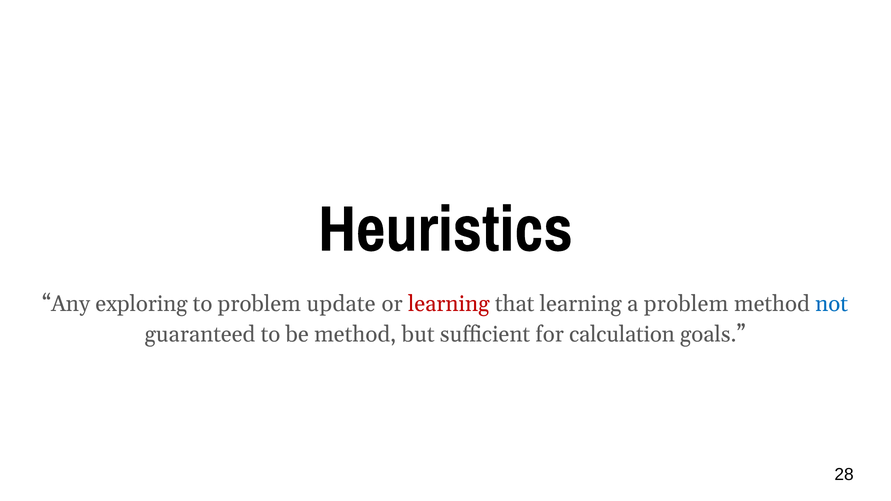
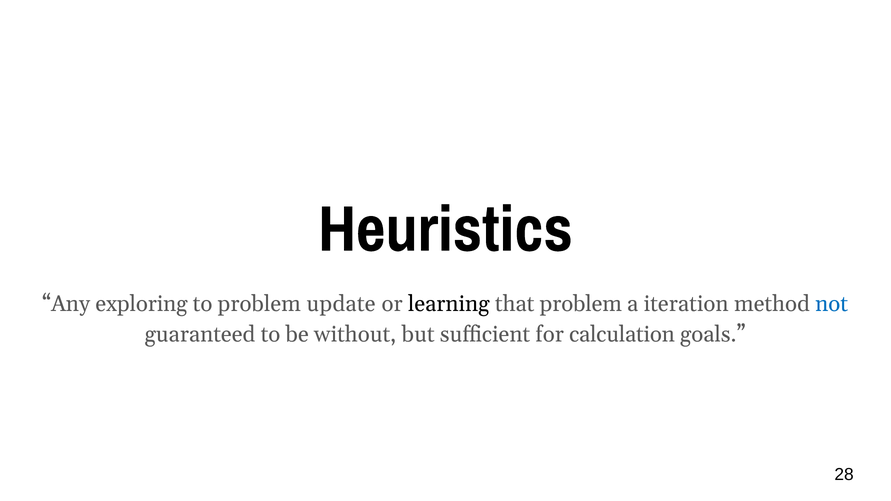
learning at (449, 304) colour: red -> black
that learning: learning -> problem
a problem: problem -> iteration
be method: method -> without
